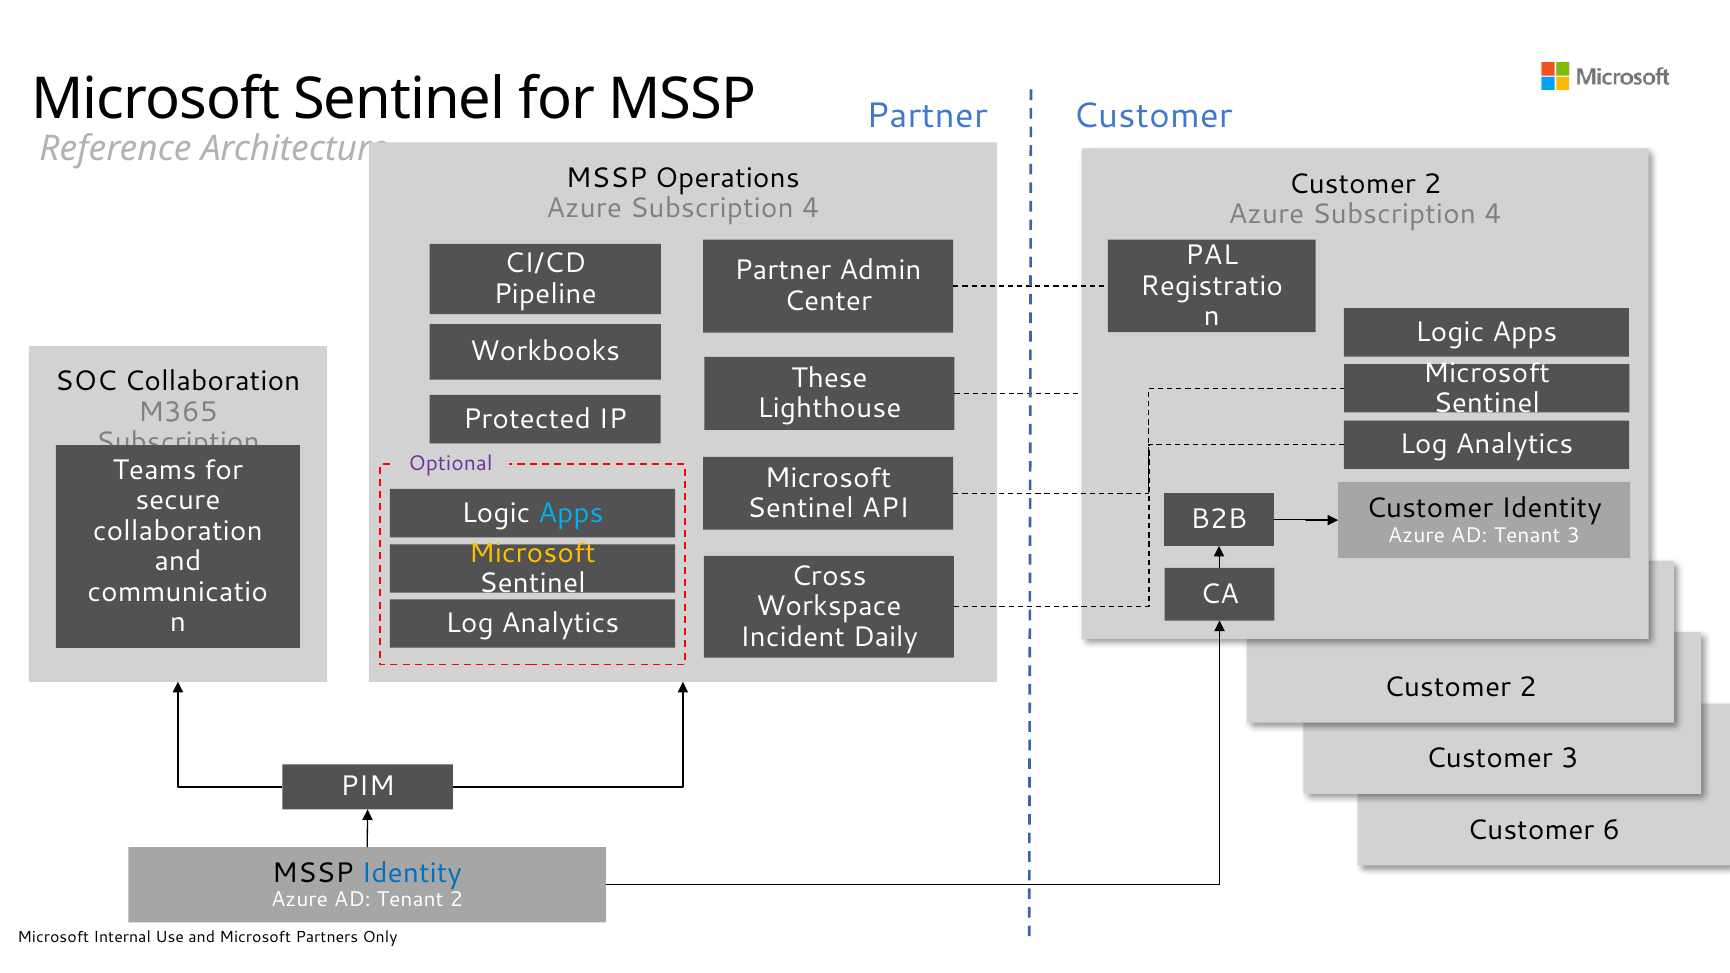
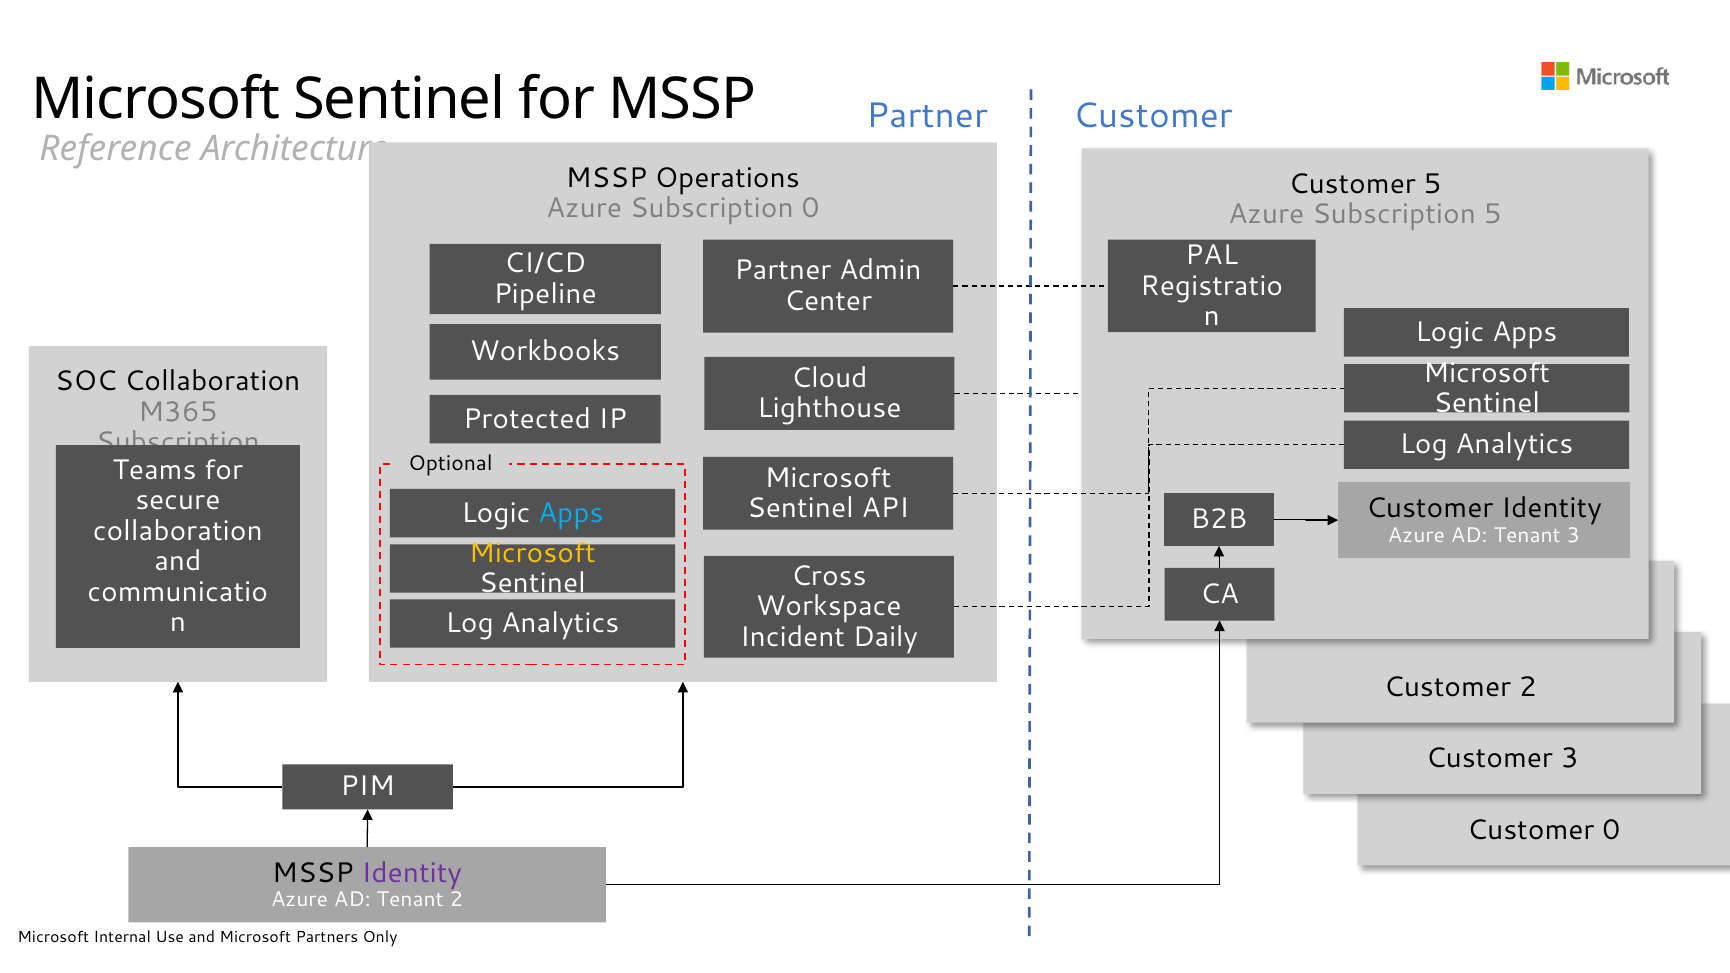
2 at (1433, 184): 2 -> 5
4 at (810, 208): 4 -> 0
4 at (1493, 214): 4 -> 5
These: These -> Cloud
Optional colour: purple -> black
Customer 6: 6 -> 0
Identity at (412, 873) colour: blue -> purple
